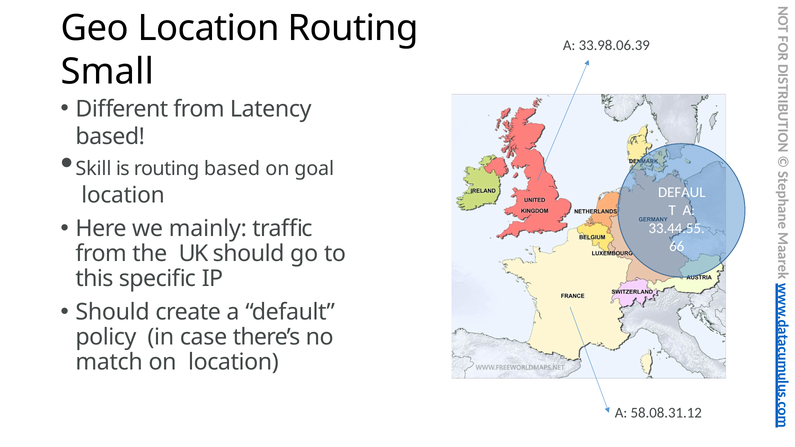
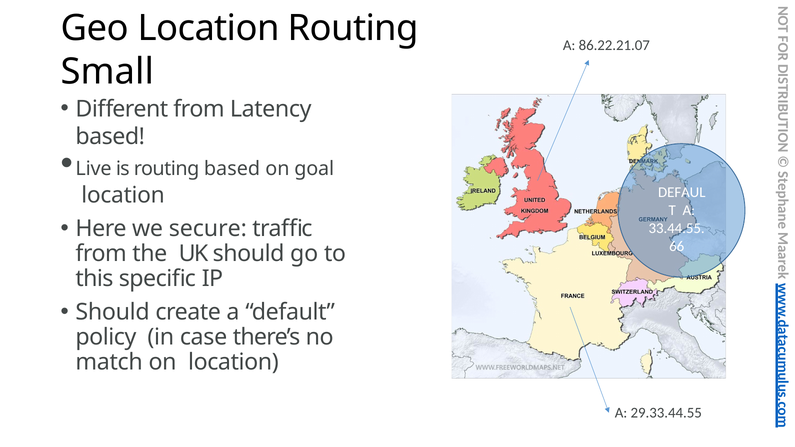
33.98.06.39: 33.98.06.39 -> 86.22.21.07
Skill: Skill -> Live
mainly: mainly -> secure
58.08.31.12: 58.08.31.12 -> 29.33.44.55
